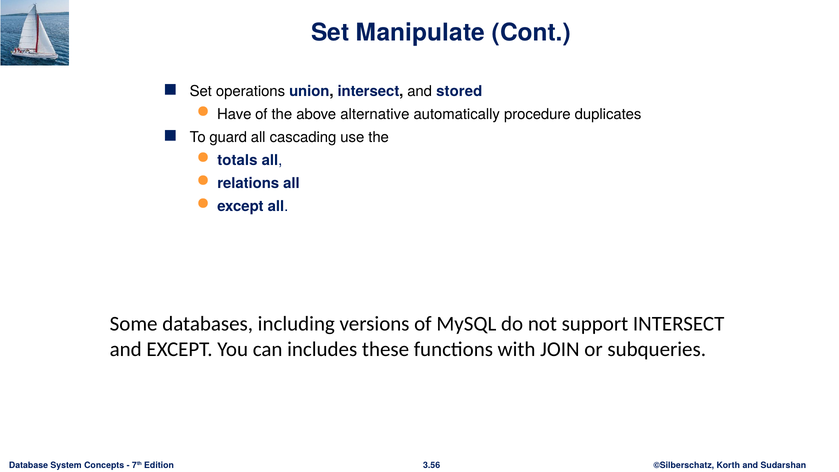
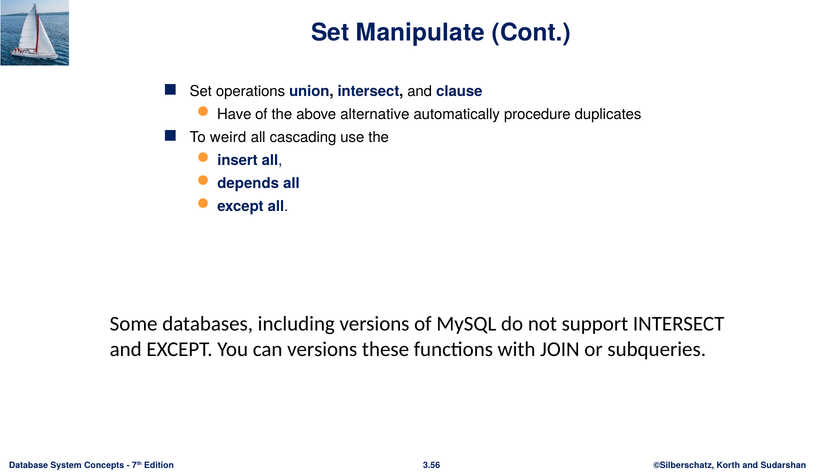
stored: stored -> clause
guard: guard -> weird
totals: totals -> insert
relations: relations -> depends
can includes: includes -> versions
